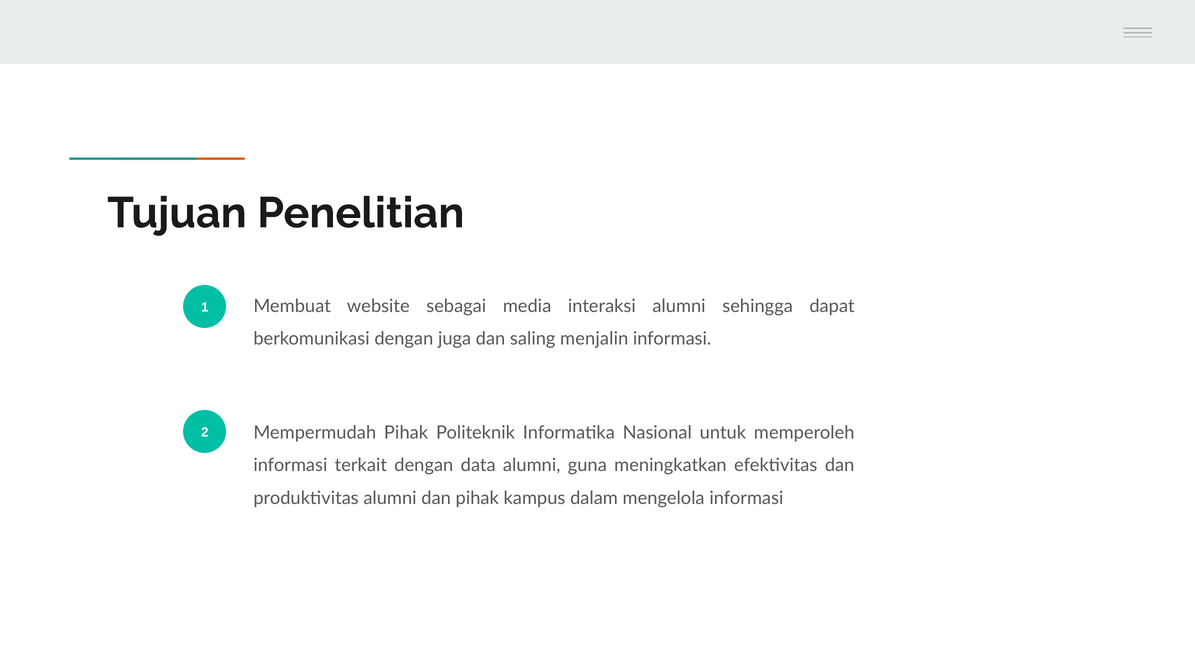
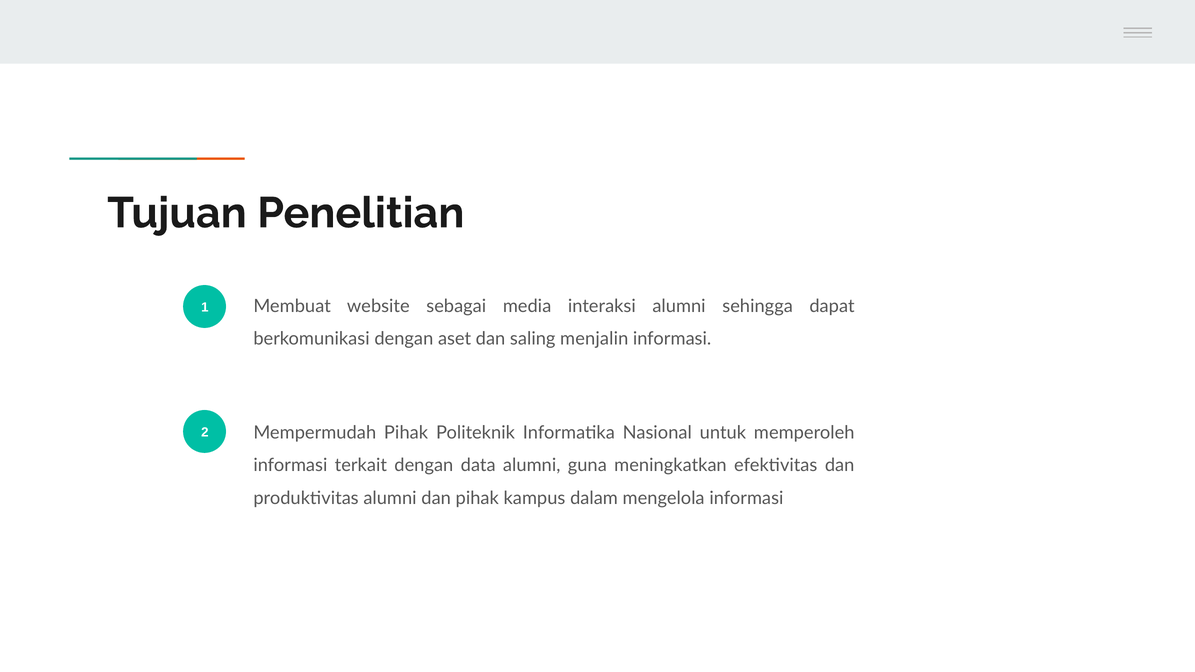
juga: juga -> aset
